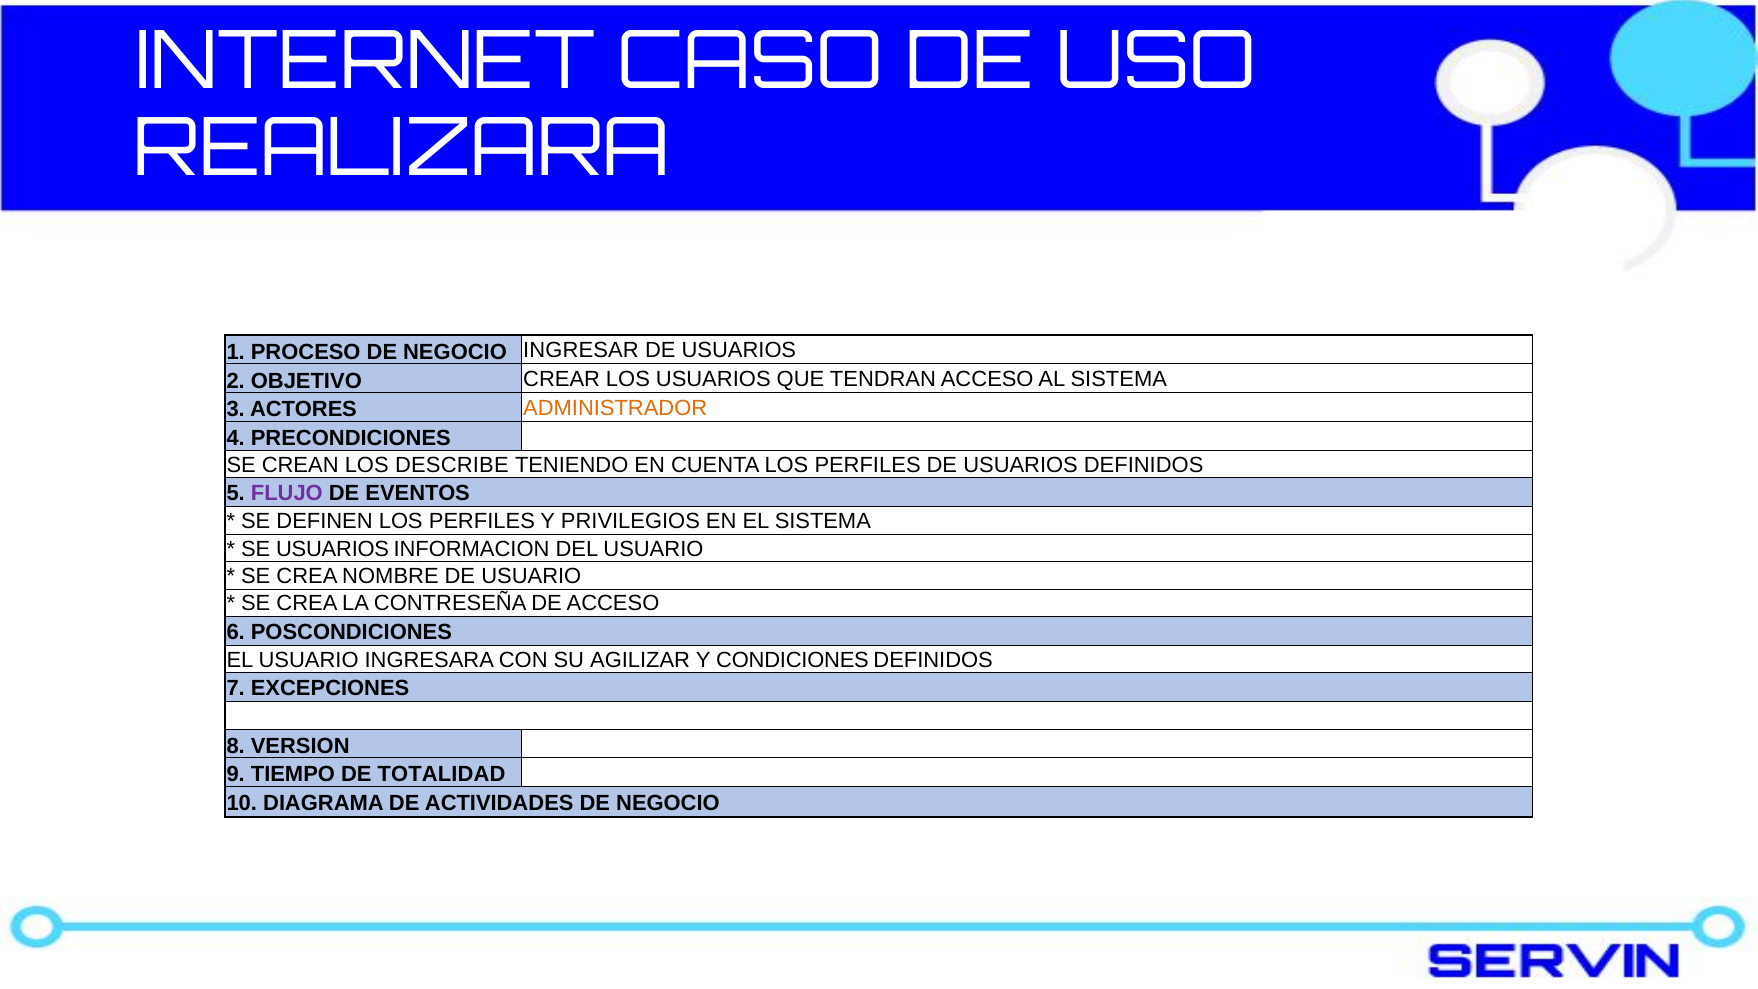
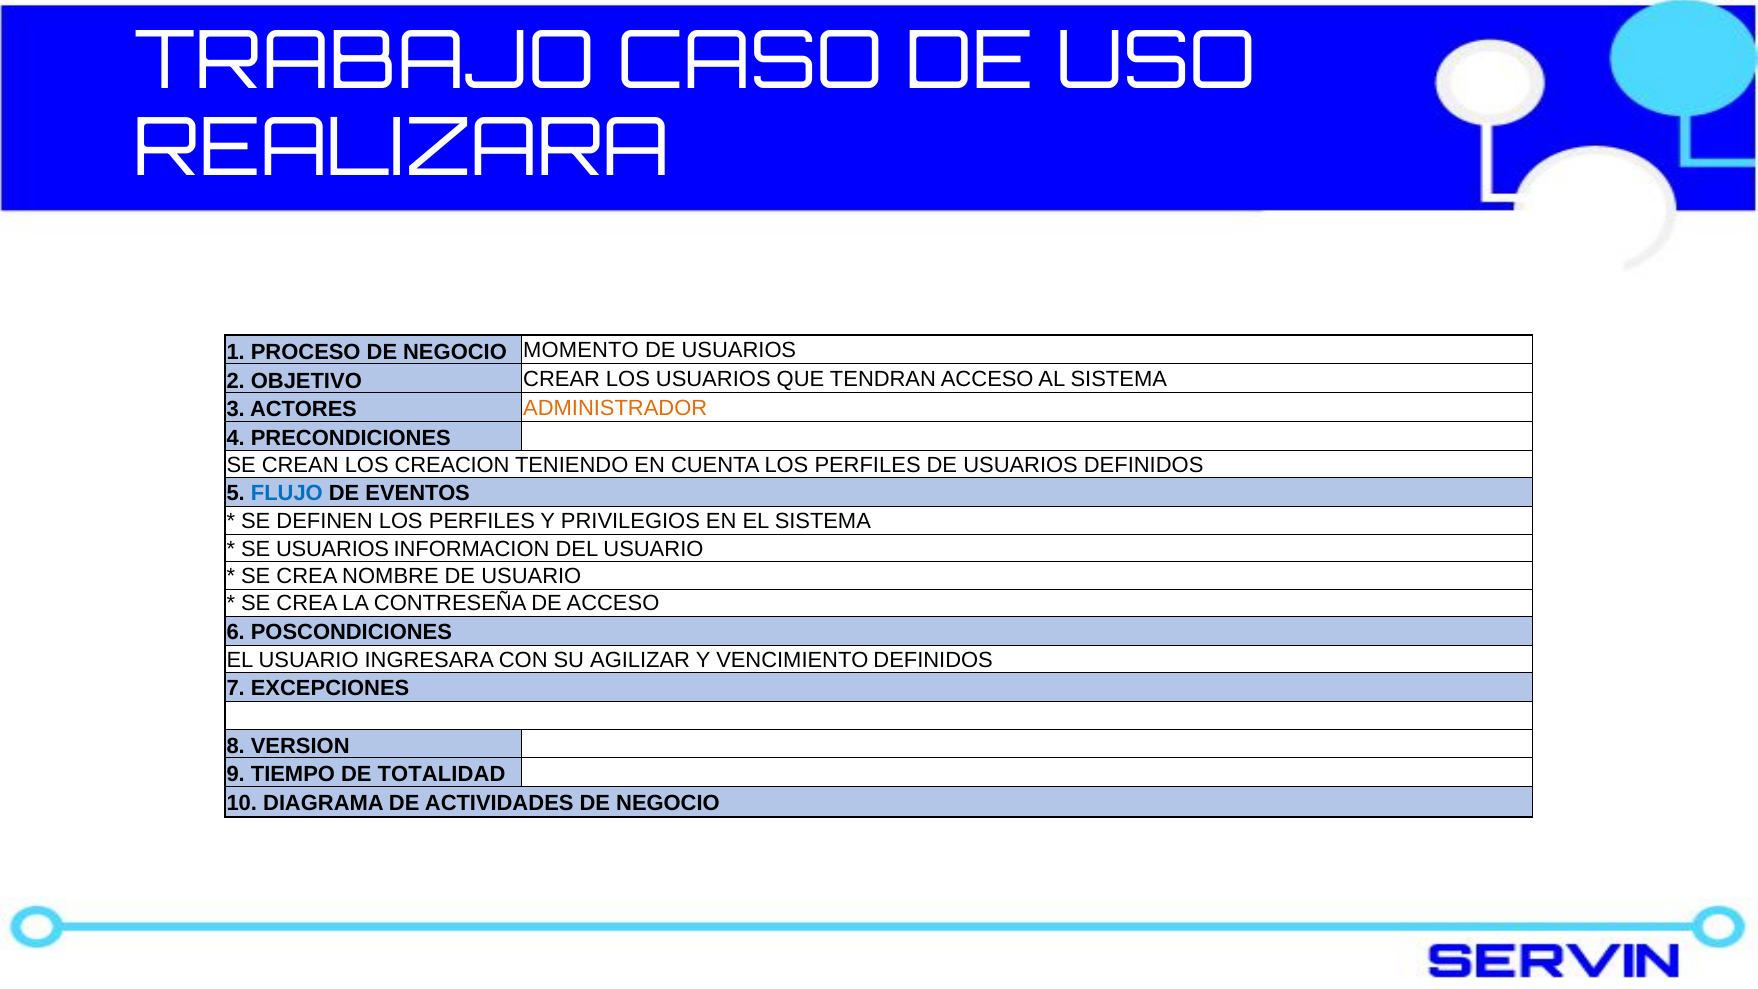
INTERNET: INTERNET -> TRABAJO
INGRESAR: INGRESAR -> MOMENTO
DESCRIBE: DESCRIBE -> CREACION
FLUJO colour: purple -> blue
CONDICIONES: CONDICIONES -> VENCIMIENTO
